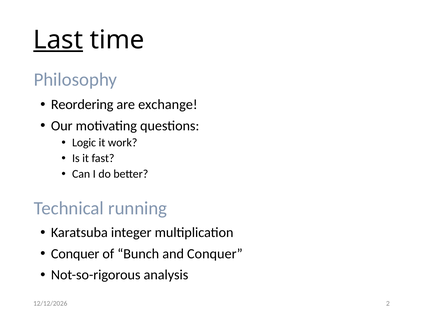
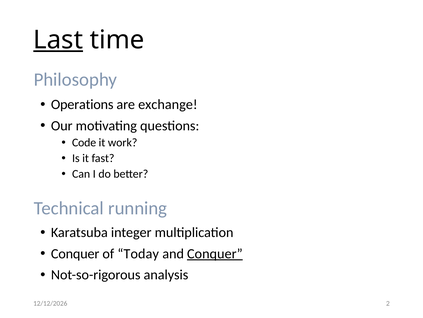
Reordering: Reordering -> Operations
Logic: Logic -> Code
Bunch: Bunch -> Today
Conquer at (215, 253) underline: none -> present
